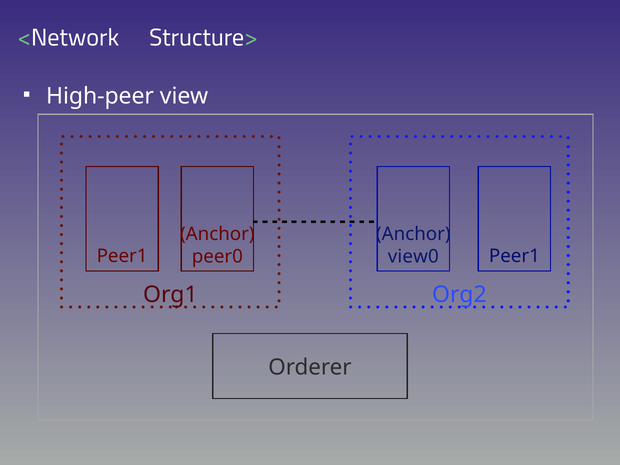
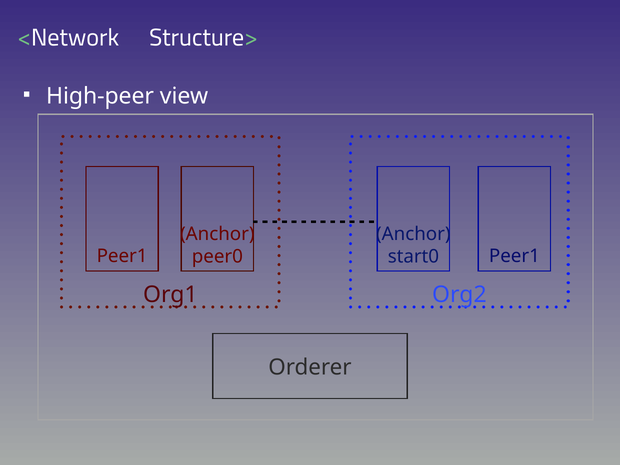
view0: view0 -> start0
